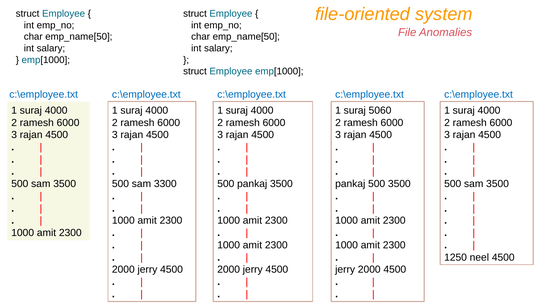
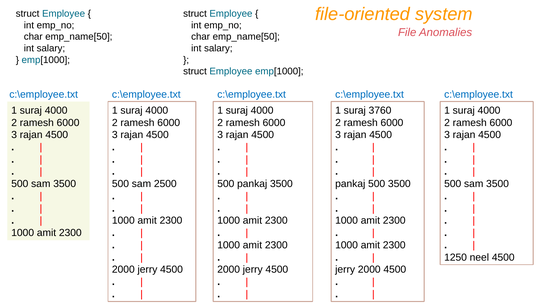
5060: 5060 -> 3760
3300: 3300 -> 2500
